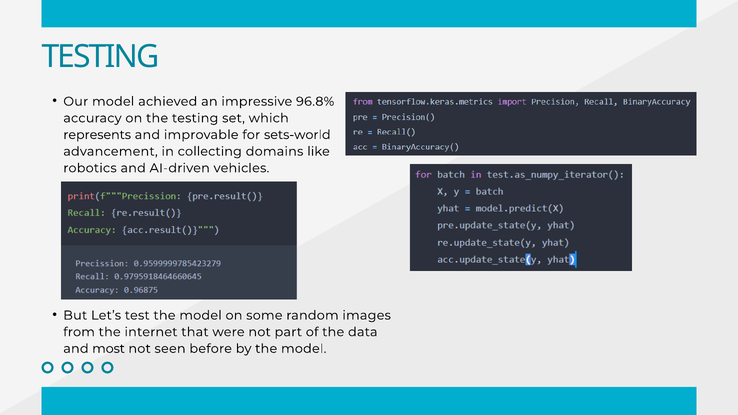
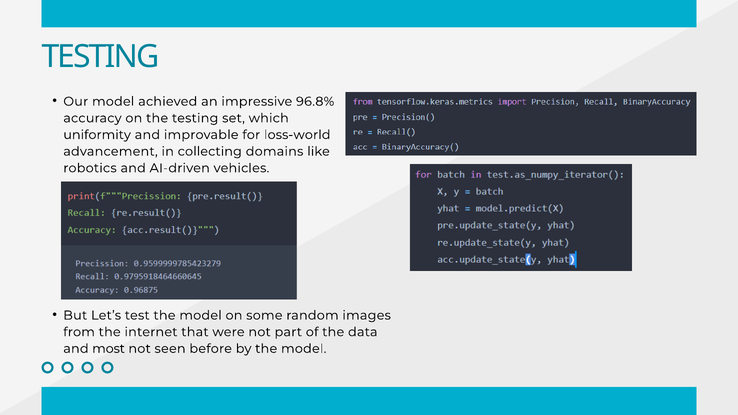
represents: represents -> uniformity
sets-world: sets-world -> loss-world
